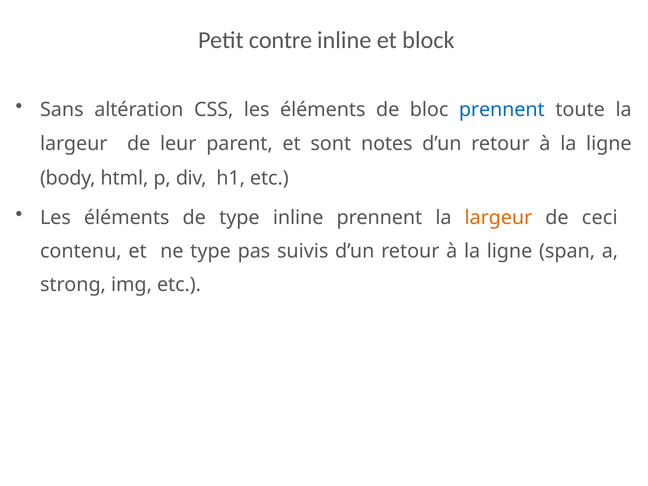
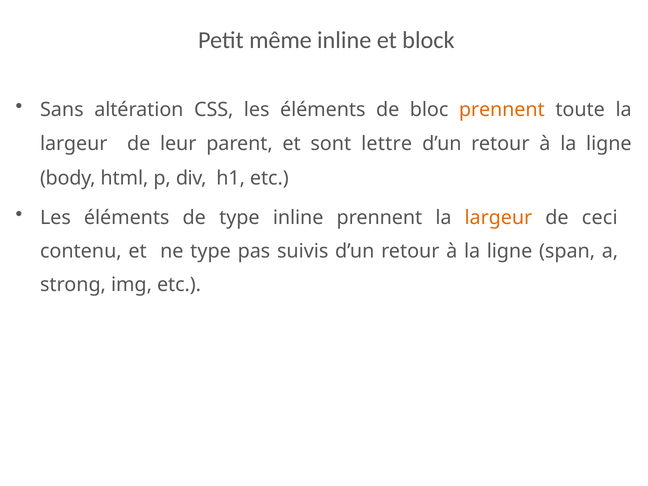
contre: contre -> même
prennent at (502, 110) colour: blue -> orange
notes: notes -> lettre
